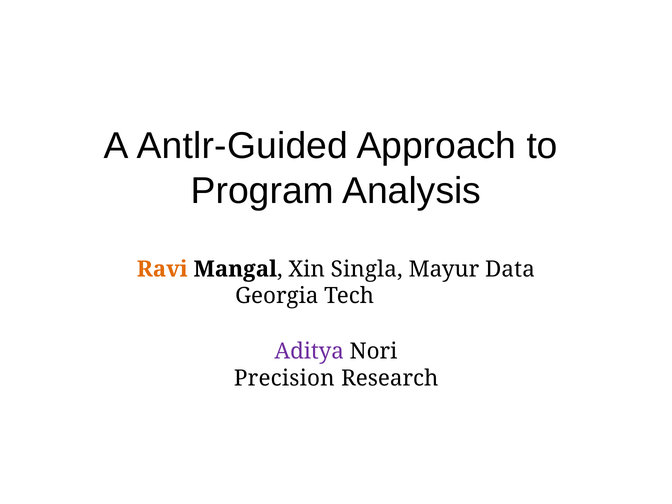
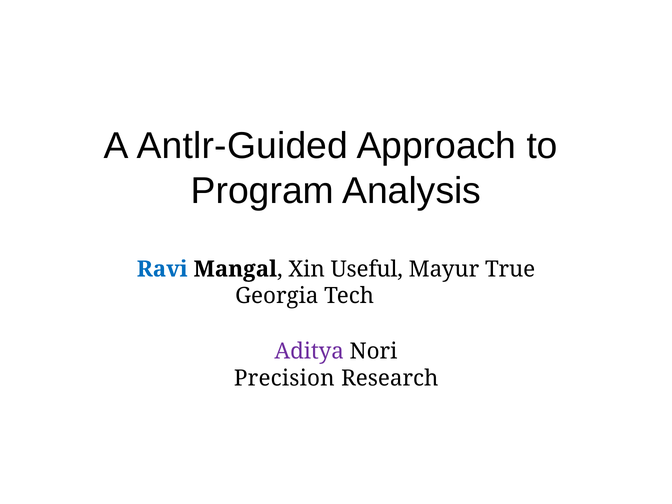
Ravi colour: orange -> blue
Singla: Singla -> Useful
Data: Data -> True
